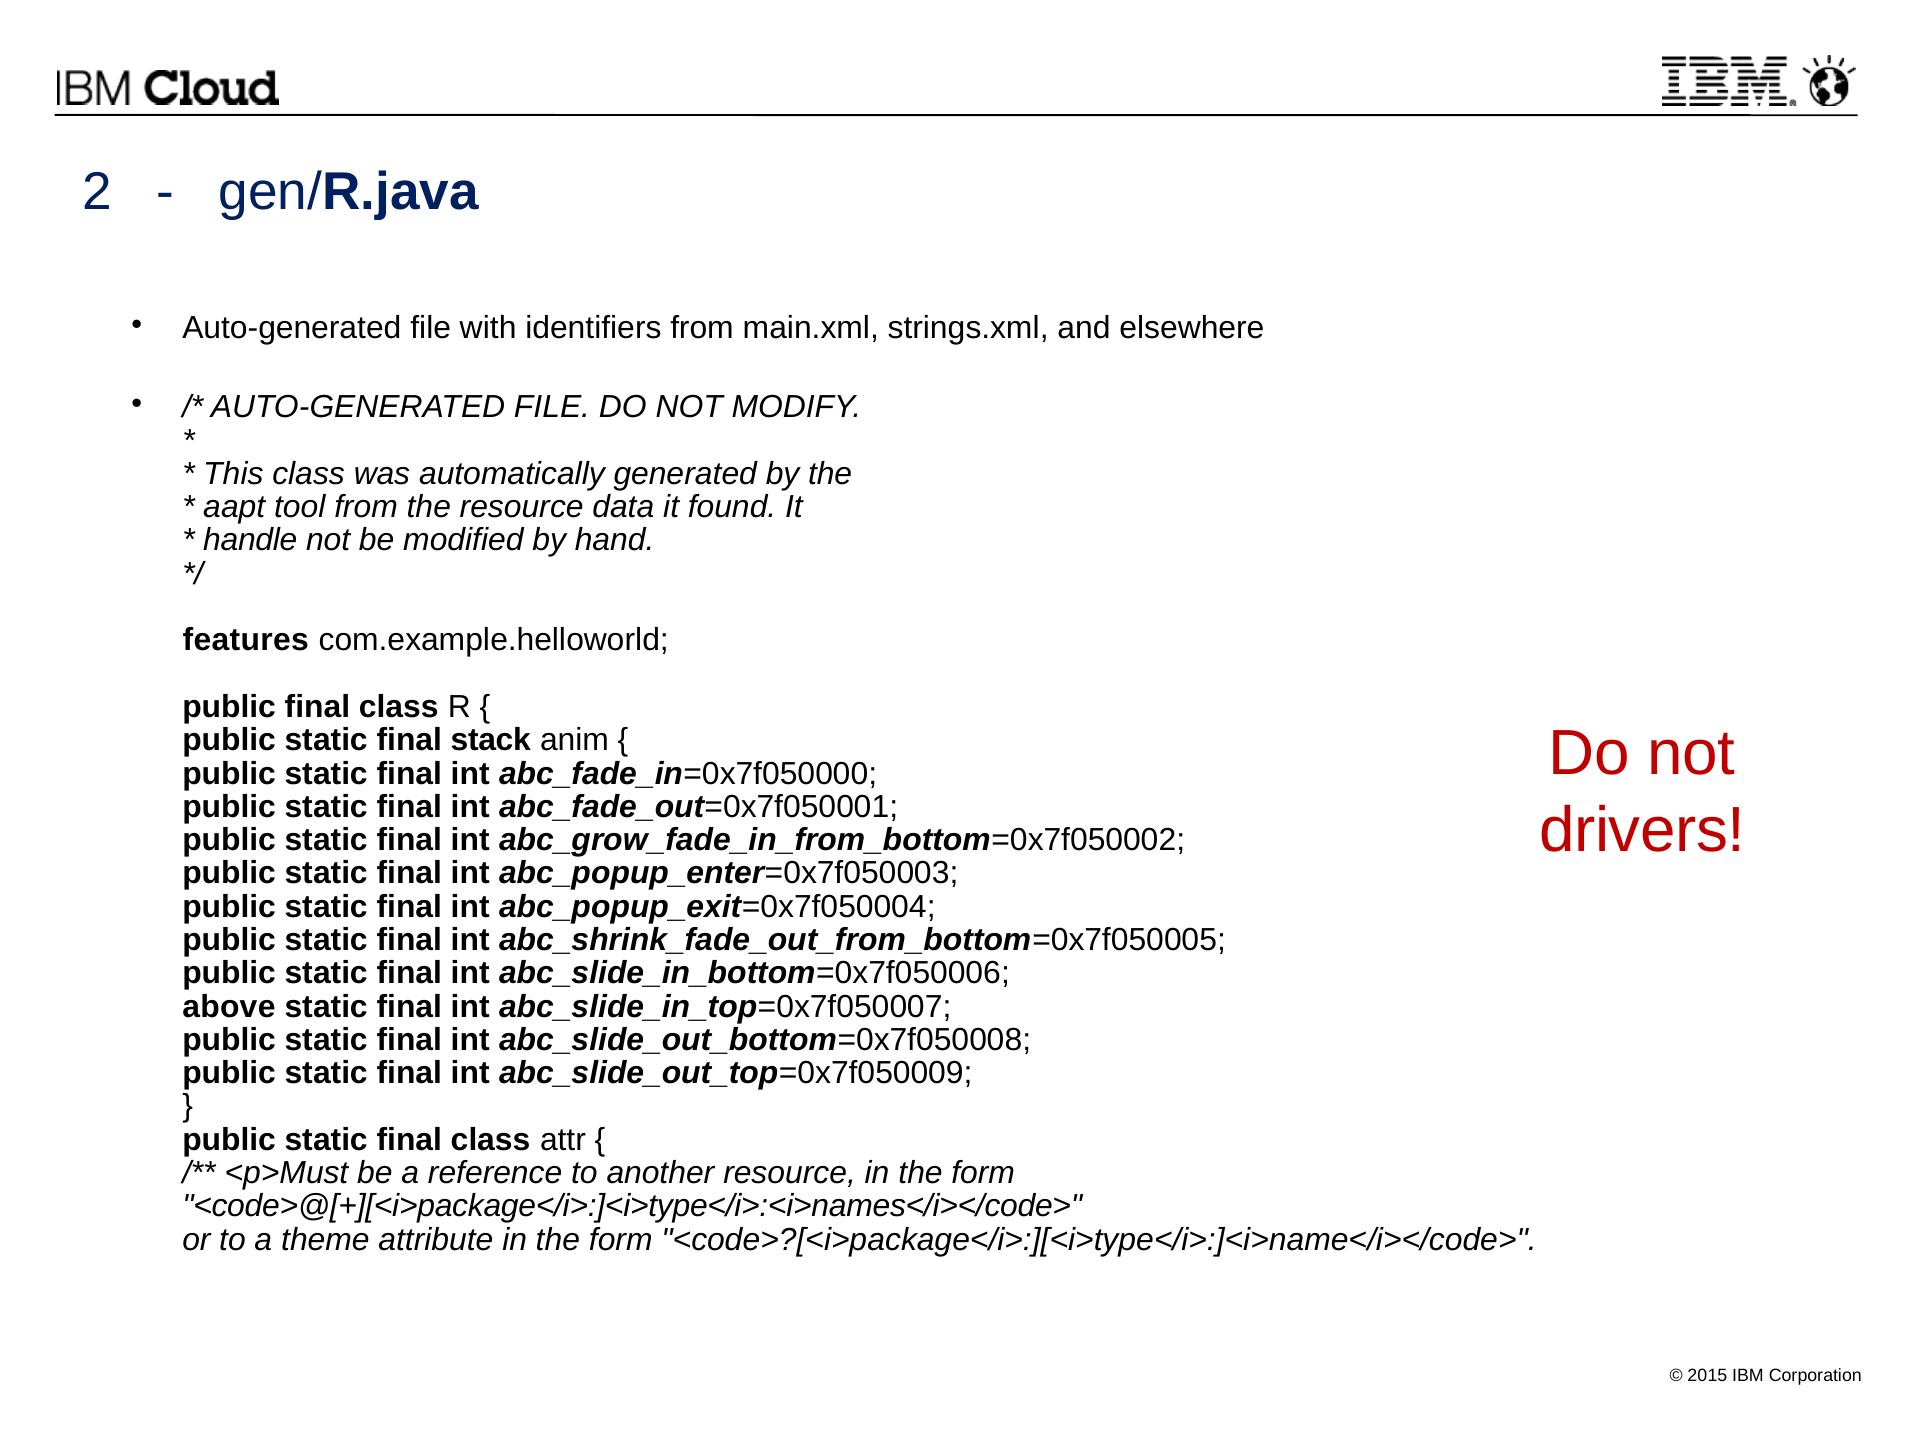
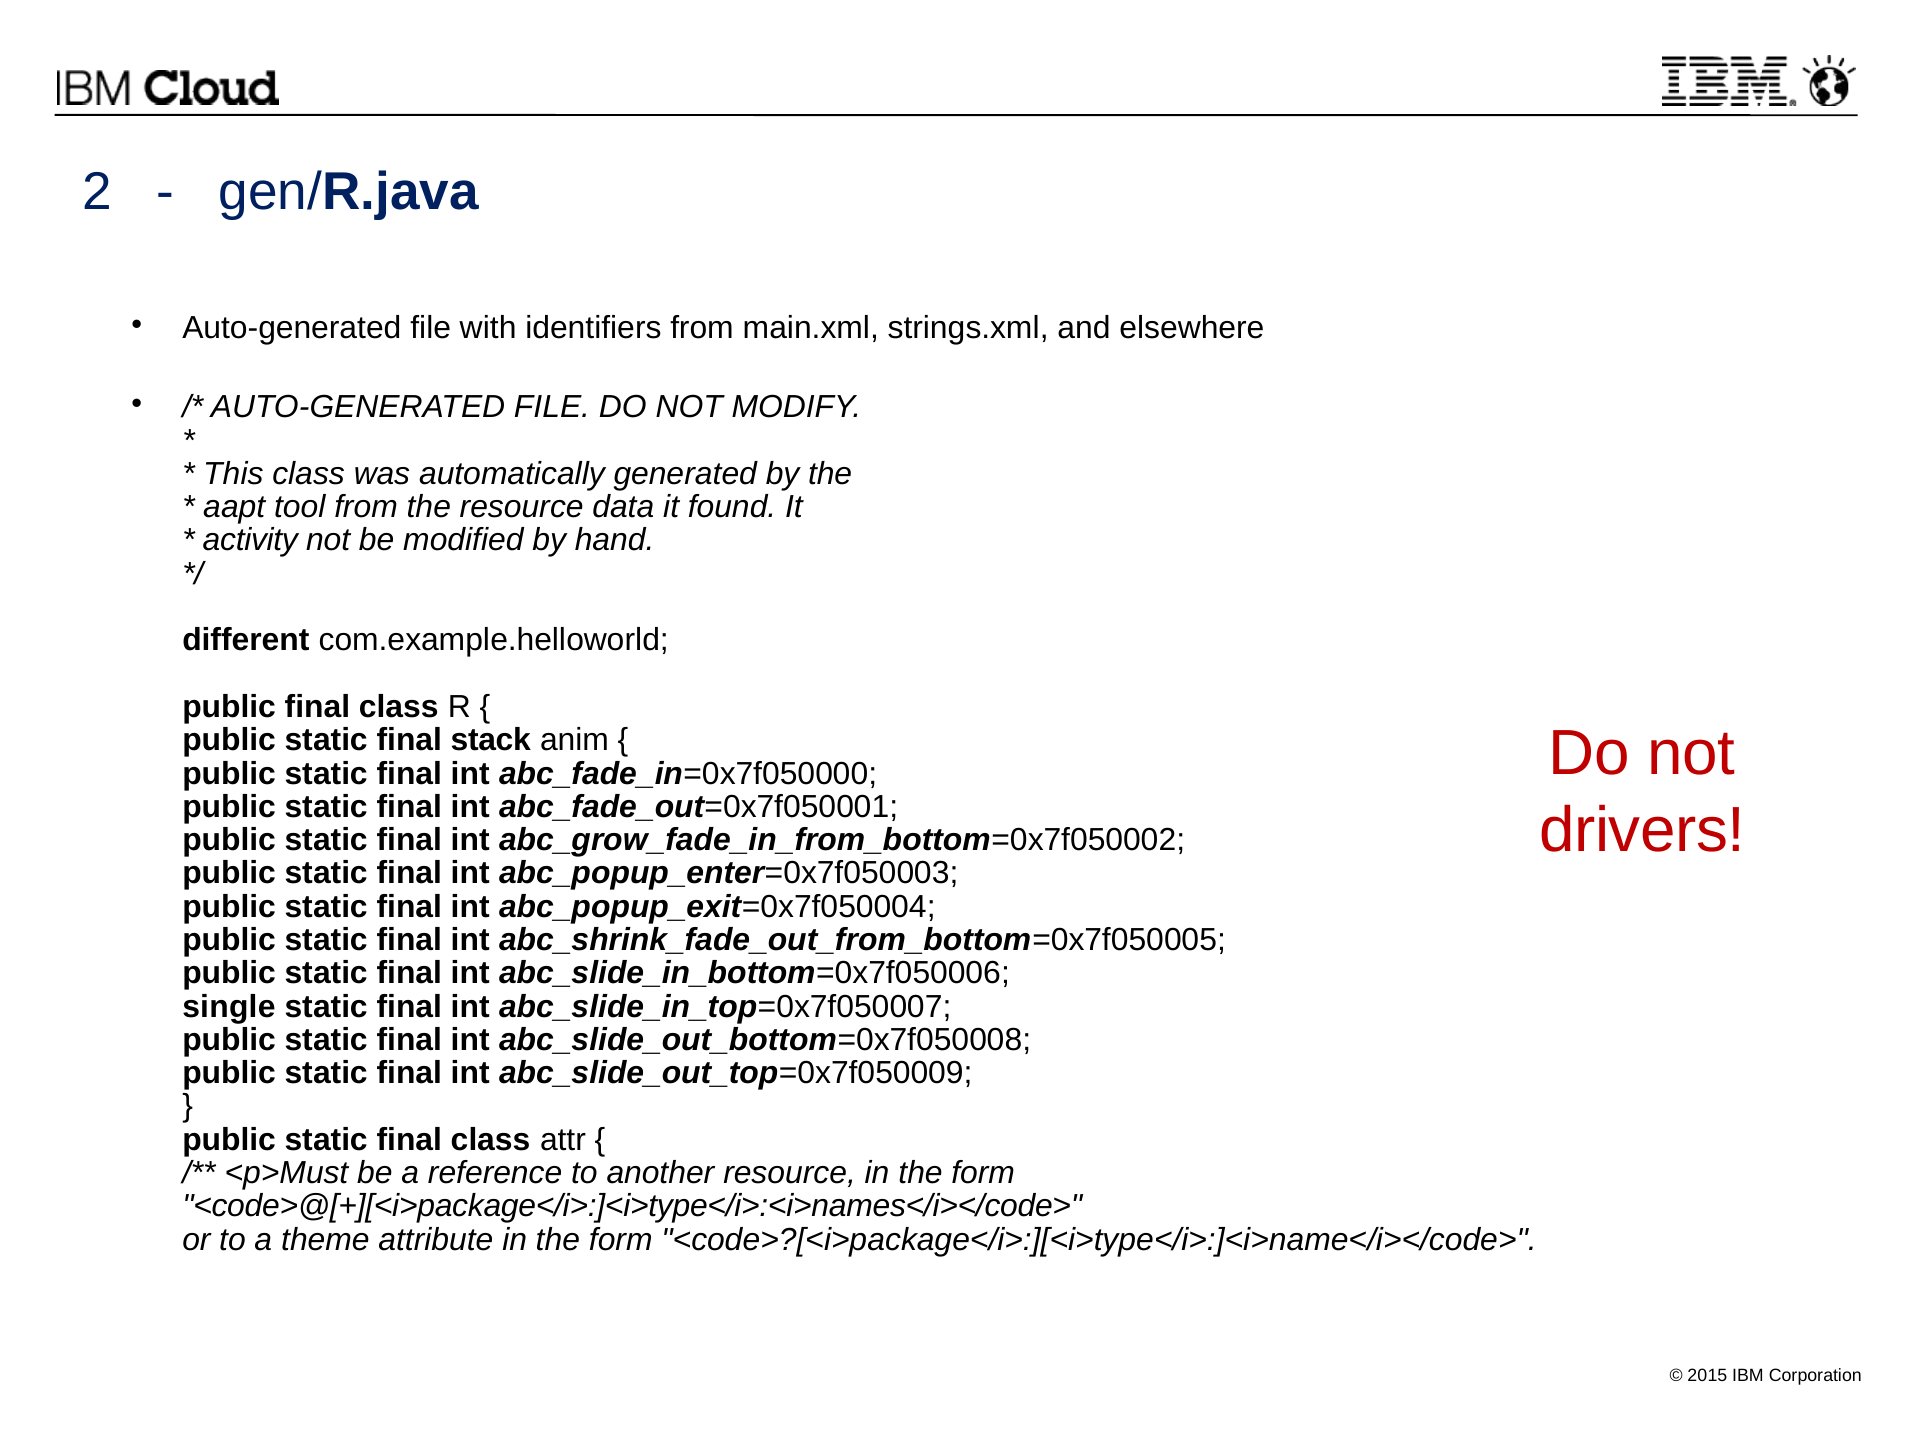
handle: handle -> activity
features: features -> different
above: above -> single
